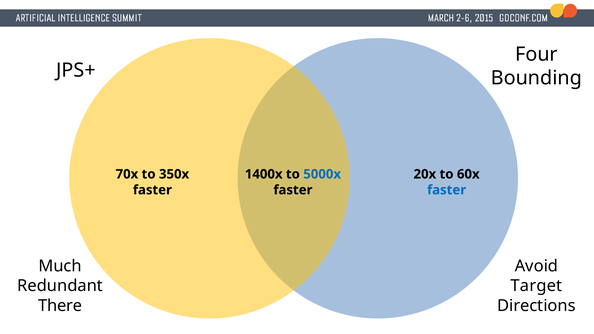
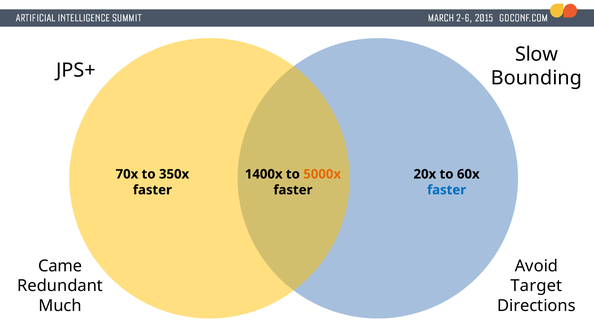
Four: Four -> Slow
5000x colour: blue -> orange
Much: Much -> Came
There: There -> Much
